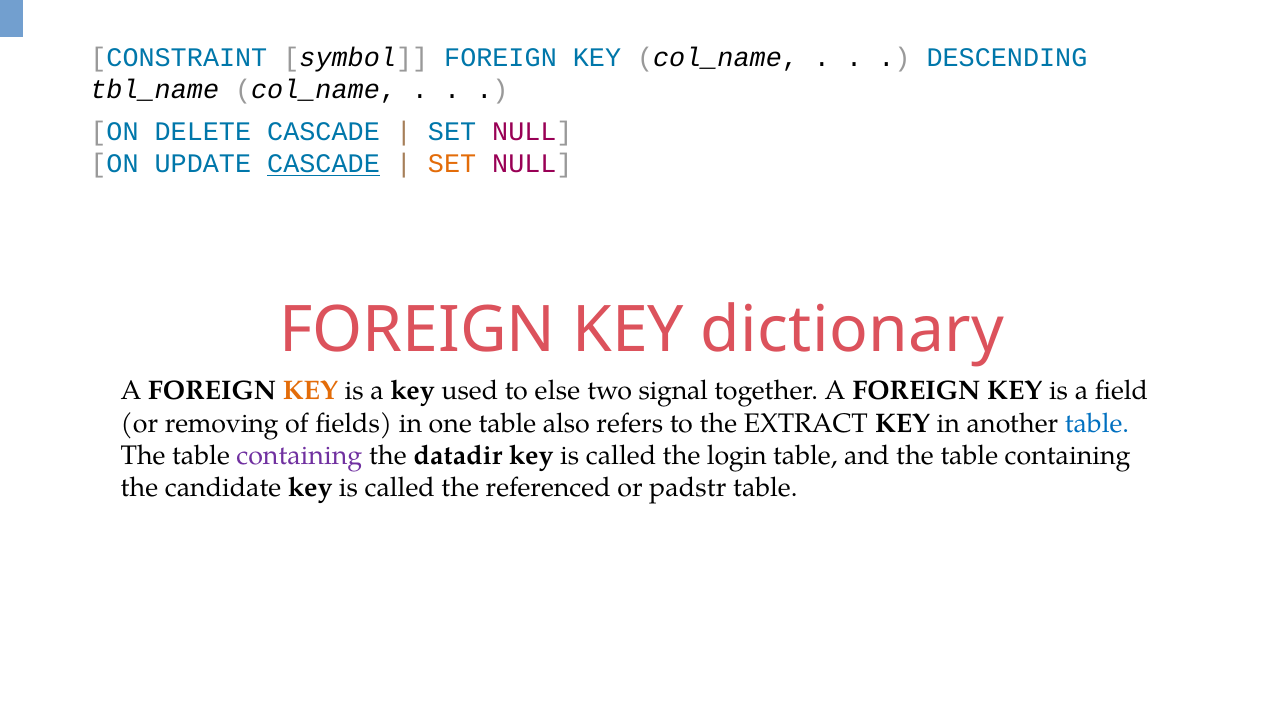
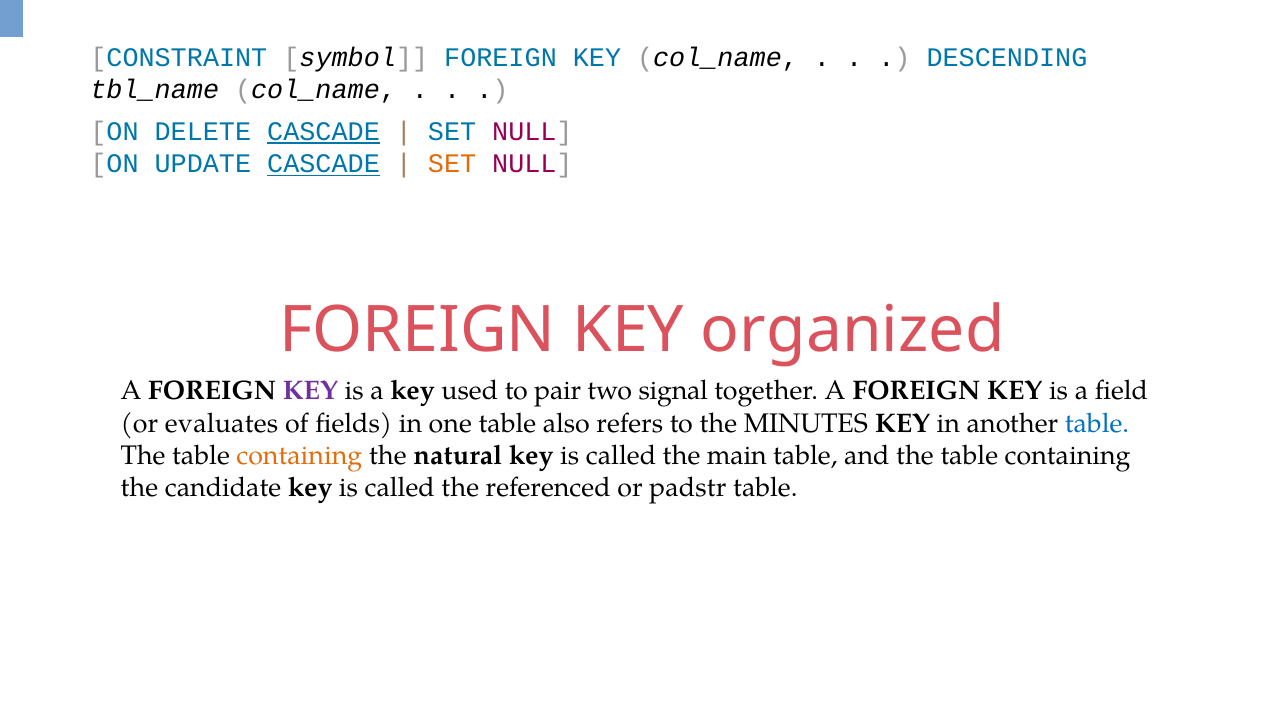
CASCADE at (324, 132) underline: none -> present
dictionary: dictionary -> organized
KEY at (310, 391) colour: orange -> purple
else: else -> pair
removing: removing -> evaluates
EXTRACT: EXTRACT -> MINUTES
containing at (299, 455) colour: purple -> orange
datadir: datadir -> natural
login: login -> main
